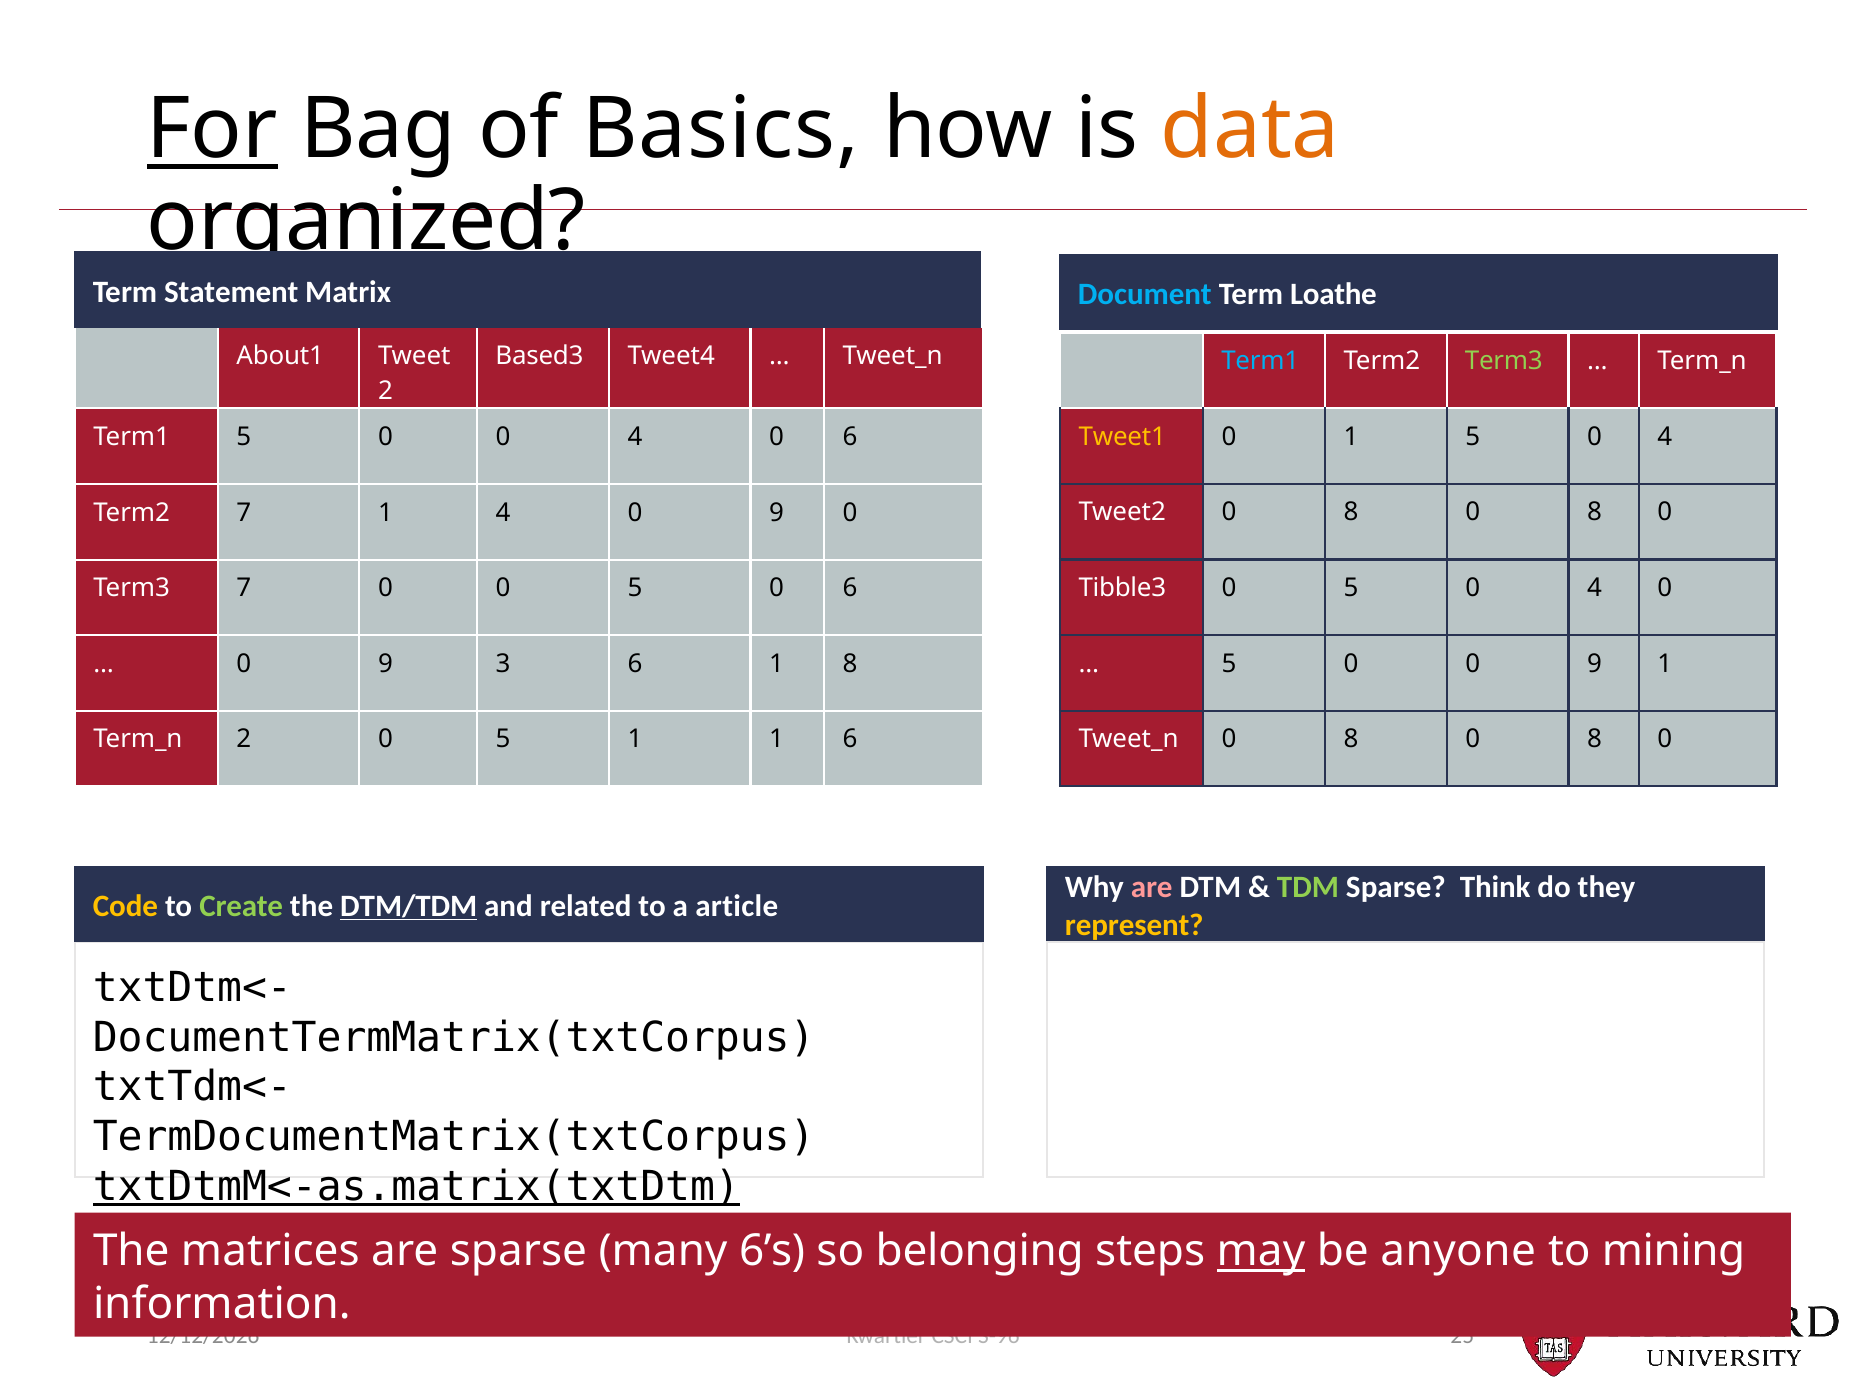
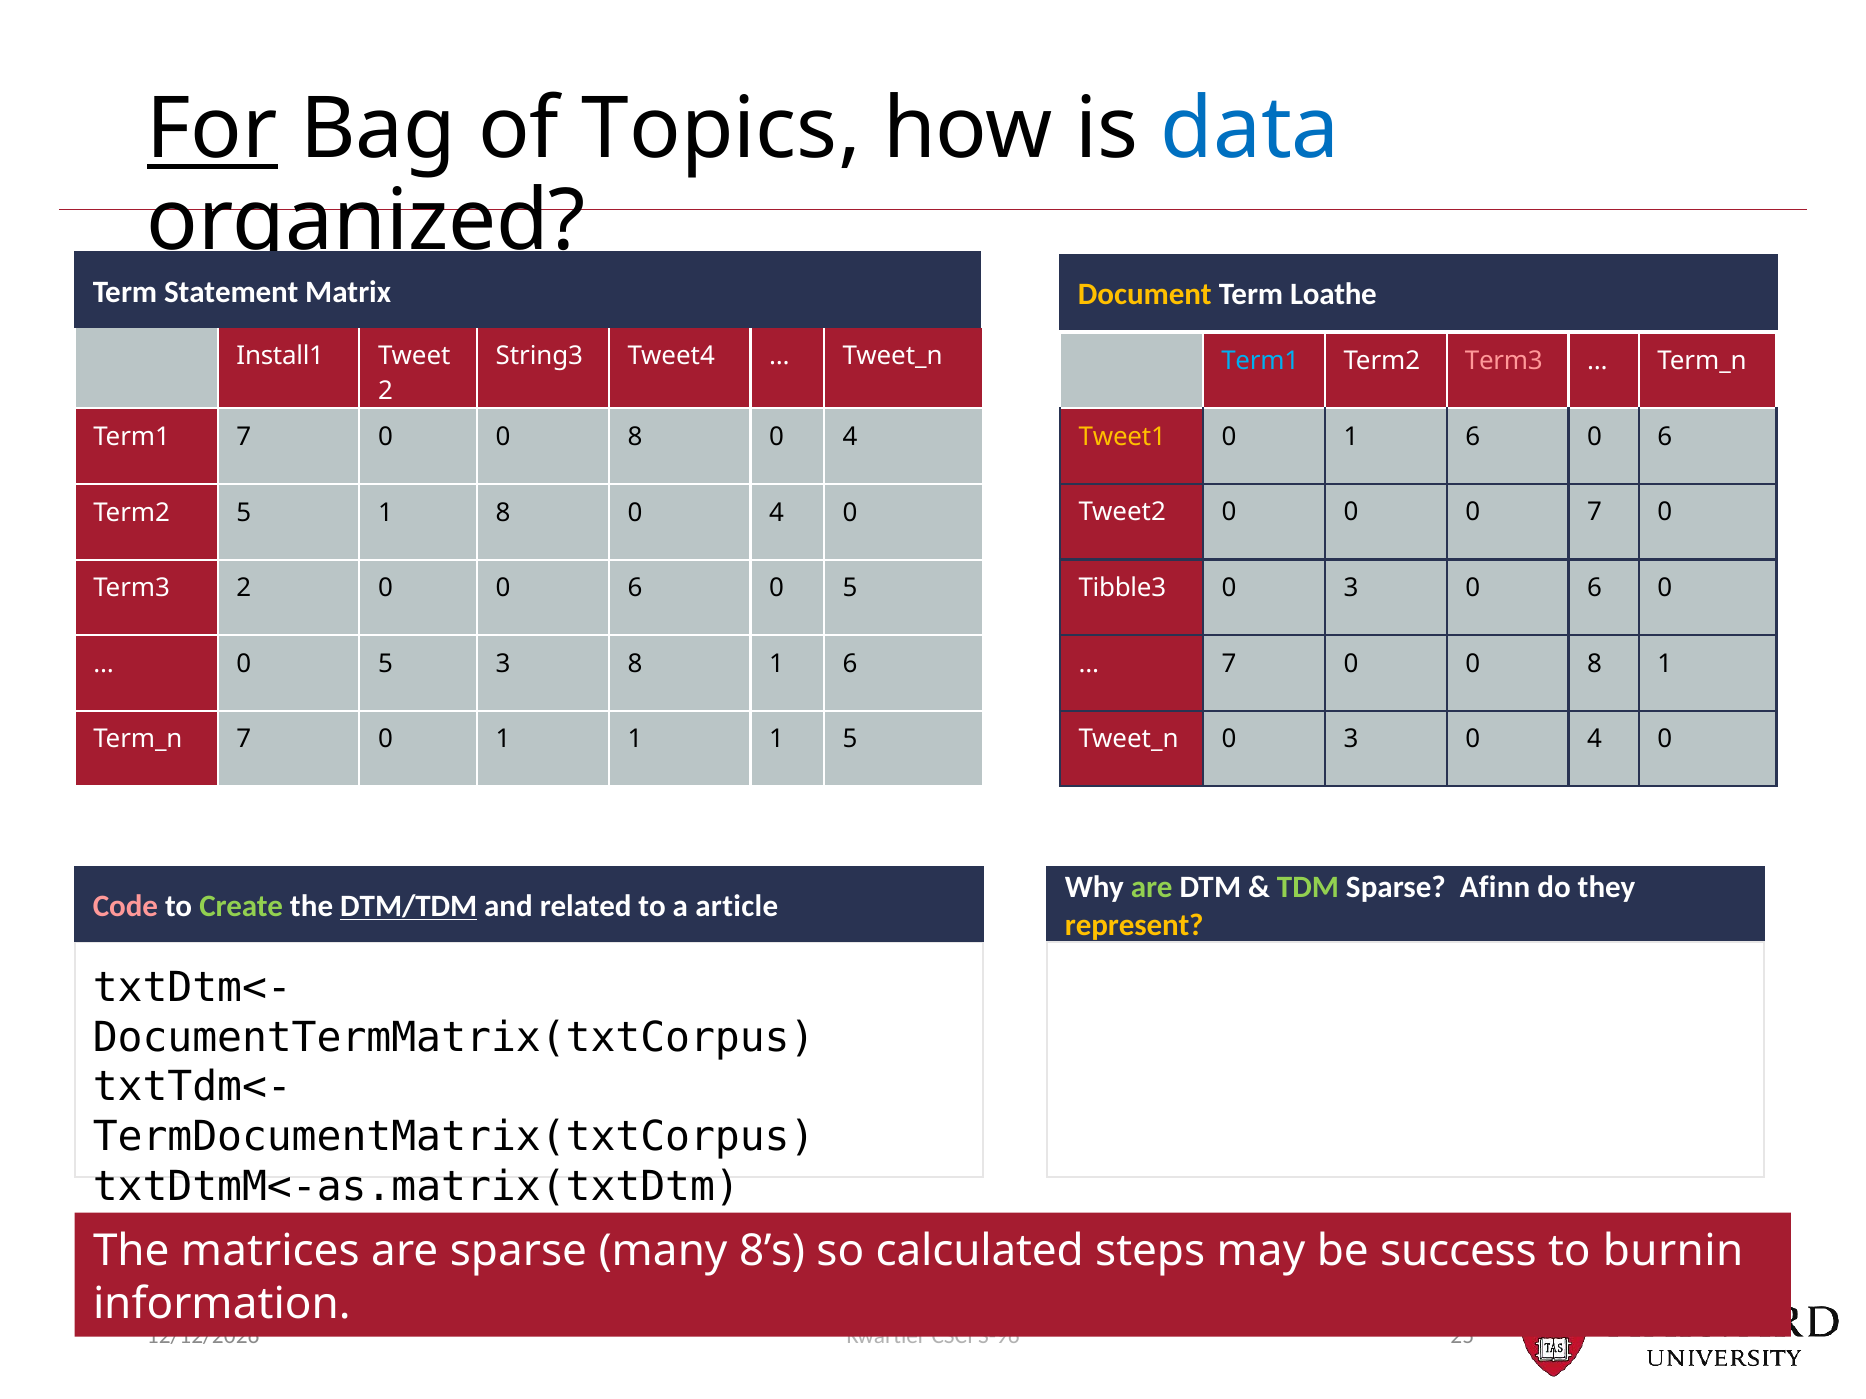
Basics: Basics -> Topics
data colour: orange -> blue
Document colour: light blue -> yellow
About1: About1 -> Install1
Based3: Based3 -> String3
Term3 at (1504, 361) colour: light green -> pink
0 1 5: 5 -> 6
4 at (1665, 437): 4 -> 6
Term1 5: 5 -> 7
4 at (635, 437): 4 -> 8
6 at (850, 437): 6 -> 4
Tweet2 0 8: 8 -> 0
8 at (1595, 512): 8 -> 7
Term2 7: 7 -> 5
1 4: 4 -> 8
9 at (777, 513): 9 -> 4
5 at (1351, 588): 5 -> 3
4 at (1595, 588): 4 -> 6
Term3 7: 7 -> 2
0 0 5: 5 -> 6
6 at (850, 588): 6 -> 5
5 at (1229, 664): 5 -> 7
9 at (1595, 664): 9 -> 8
9 at (385, 664): 9 -> 5
3 6: 6 -> 8
8 at (850, 664): 8 -> 6
8 at (1351, 739): 8 -> 3
8 at (1595, 739): 8 -> 4
2 at (244, 740): 2 -> 7
5 at (503, 740): 5 -> 1
1 6: 6 -> 5
are at (1152, 888) colour: pink -> light green
Think: Think -> Afinn
Code colour: yellow -> pink
txtDtmM<-as.matrix(txtDtm underline: present -> none
6’s: 6’s -> 8’s
belonging: belonging -> calculated
may underline: present -> none
anyone: anyone -> success
mining: mining -> burnin
